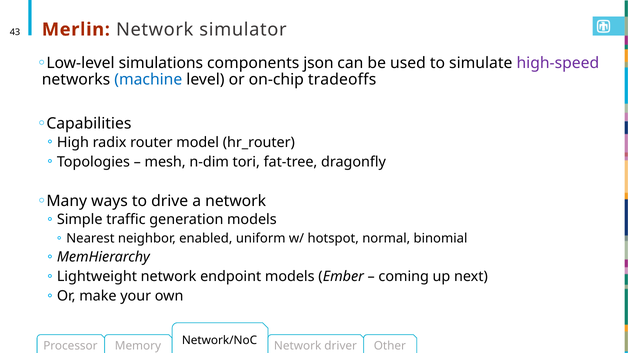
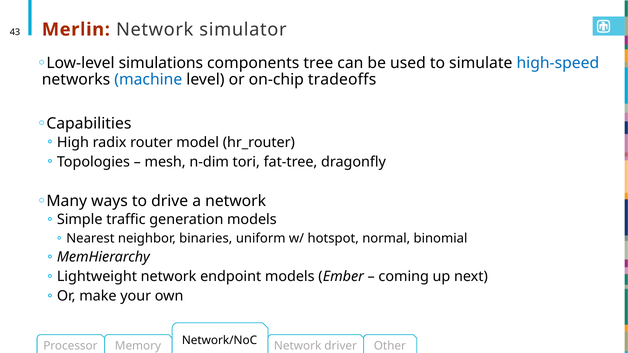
json: json -> tree
high-speed colour: purple -> blue
enabled: enabled -> binaries
